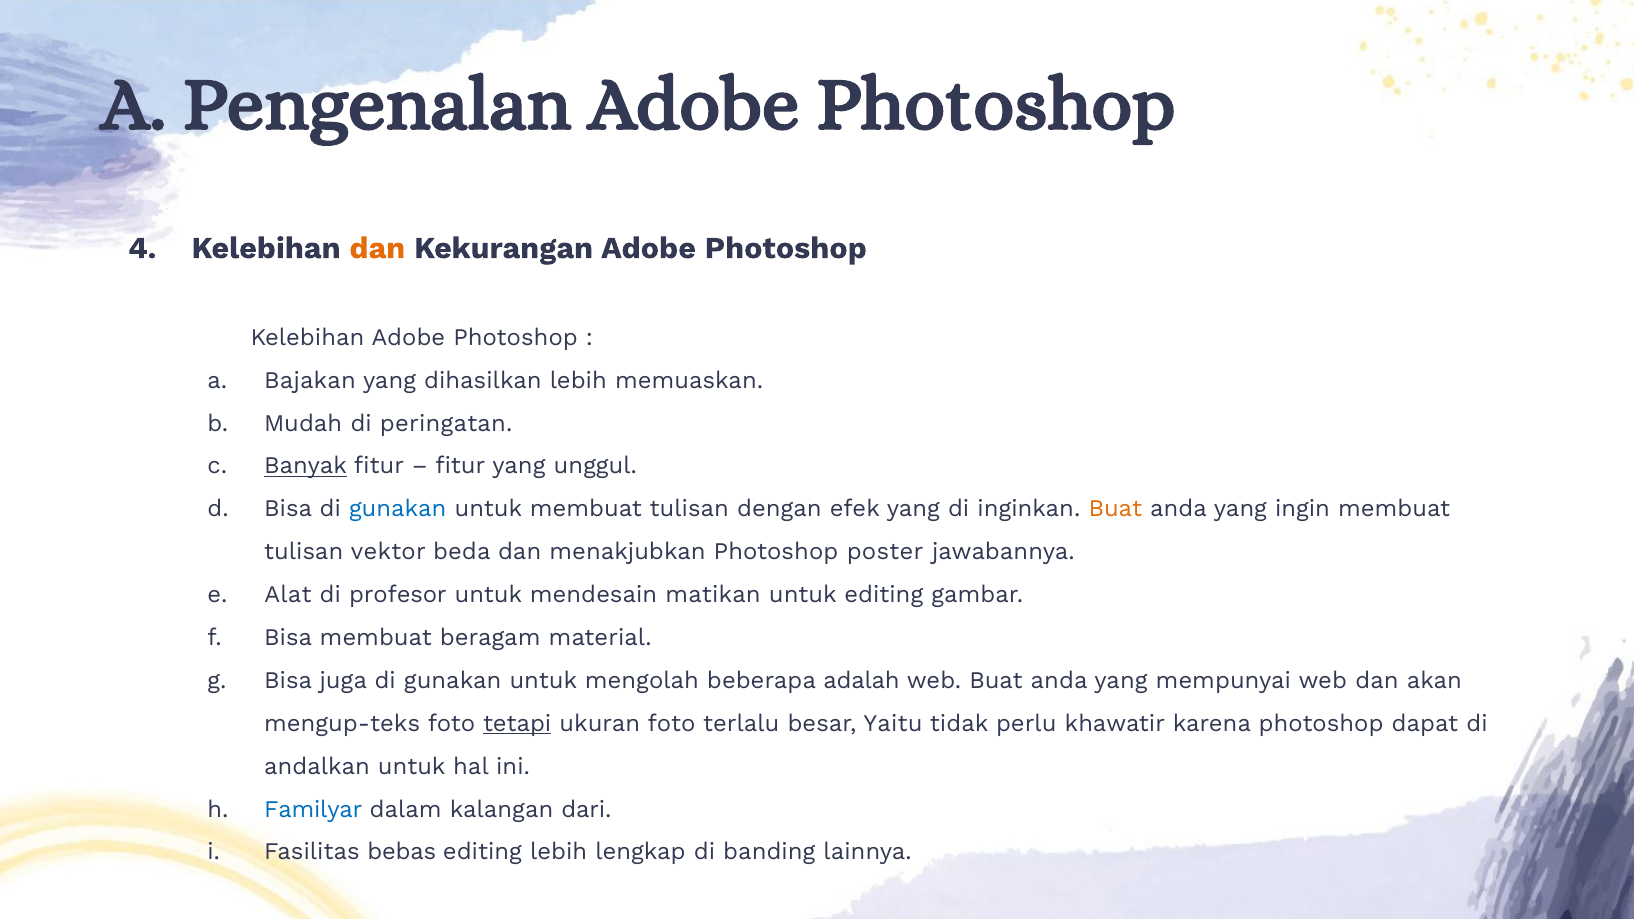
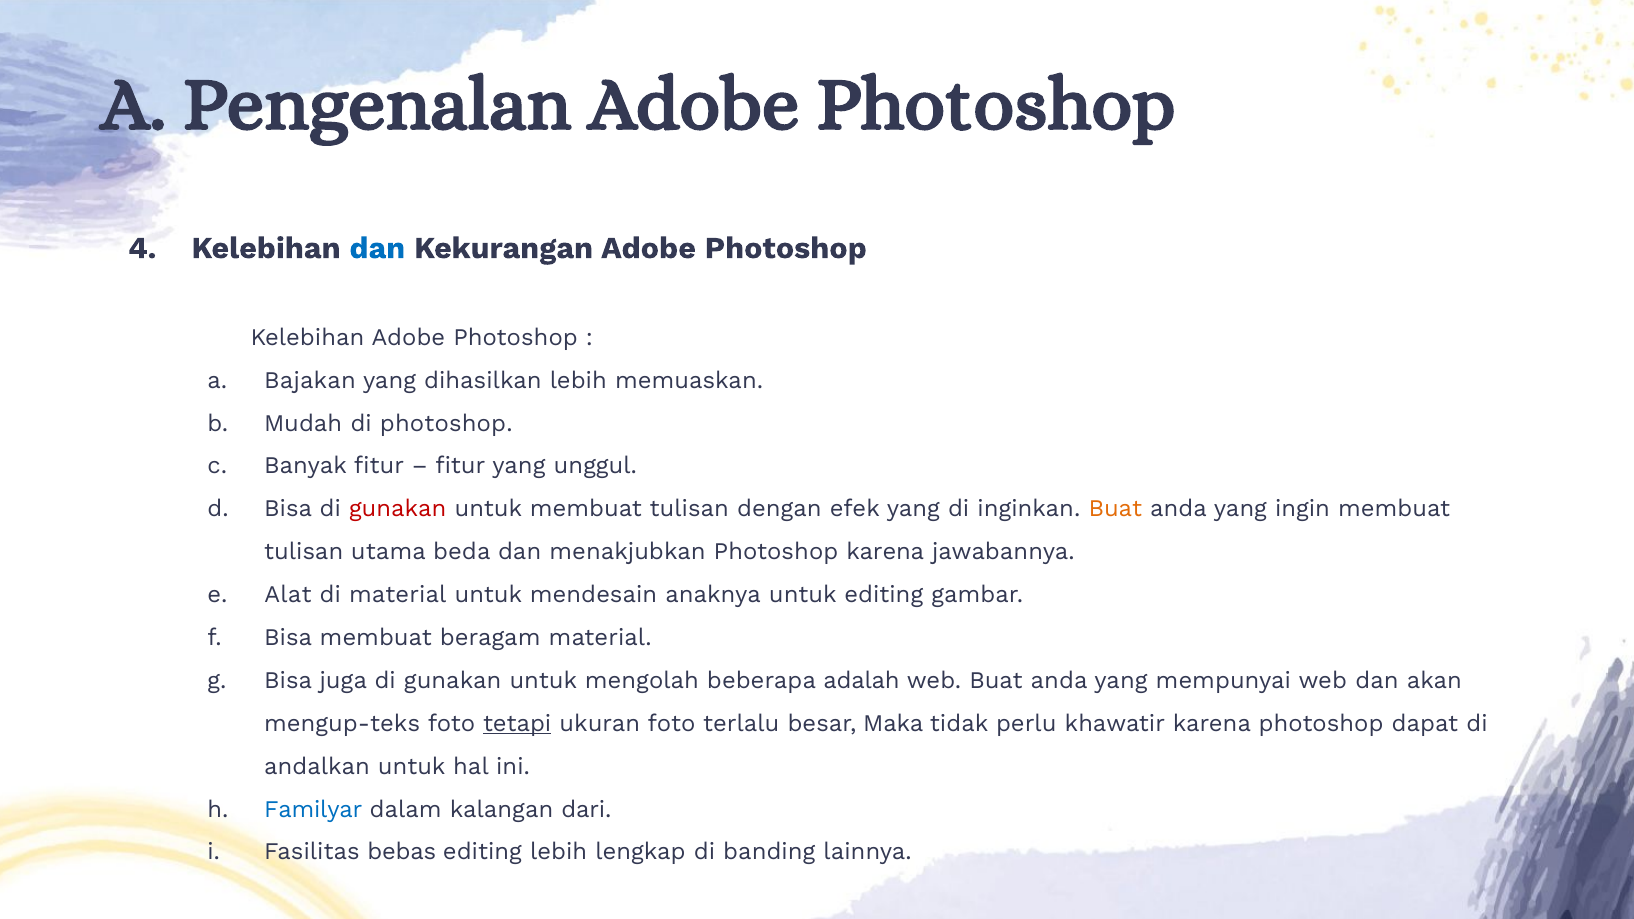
dan at (377, 248) colour: orange -> blue
di peringatan: peringatan -> photoshop
Banyak underline: present -> none
gunakan at (398, 509) colour: blue -> red
vektor: vektor -> utama
Photoshop poster: poster -> karena
di profesor: profesor -> material
matikan: matikan -> anaknya
Yaitu: Yaitu -> Maka
